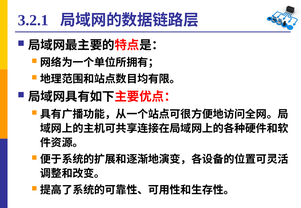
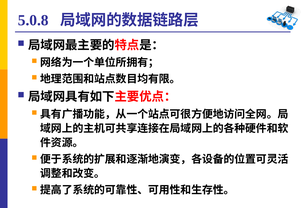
3.2.1: 3.2.1 -> 5.0.8
